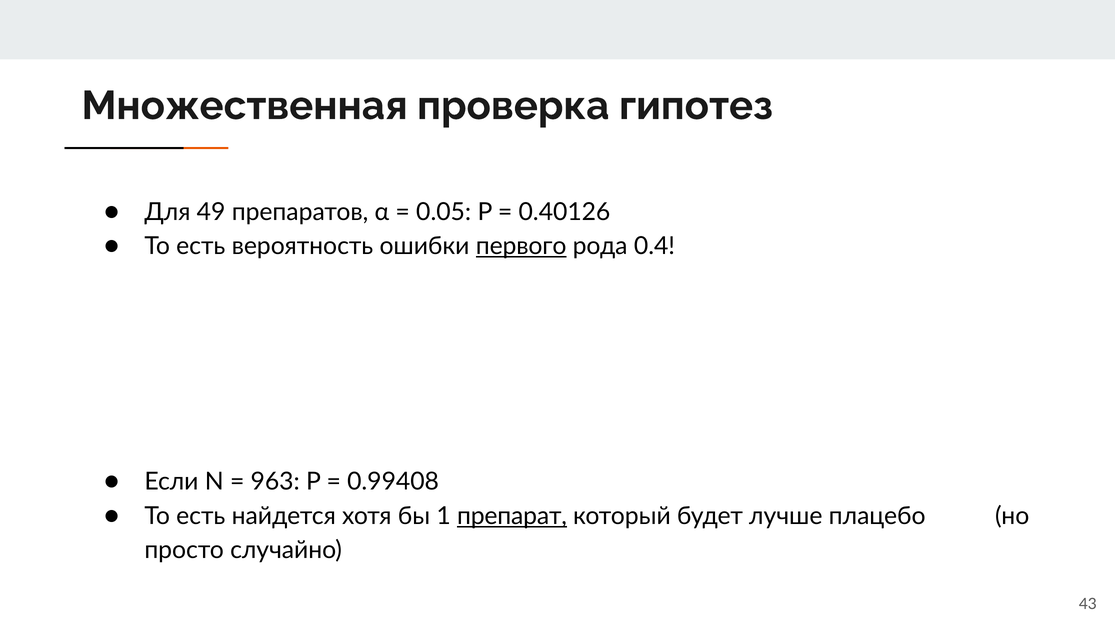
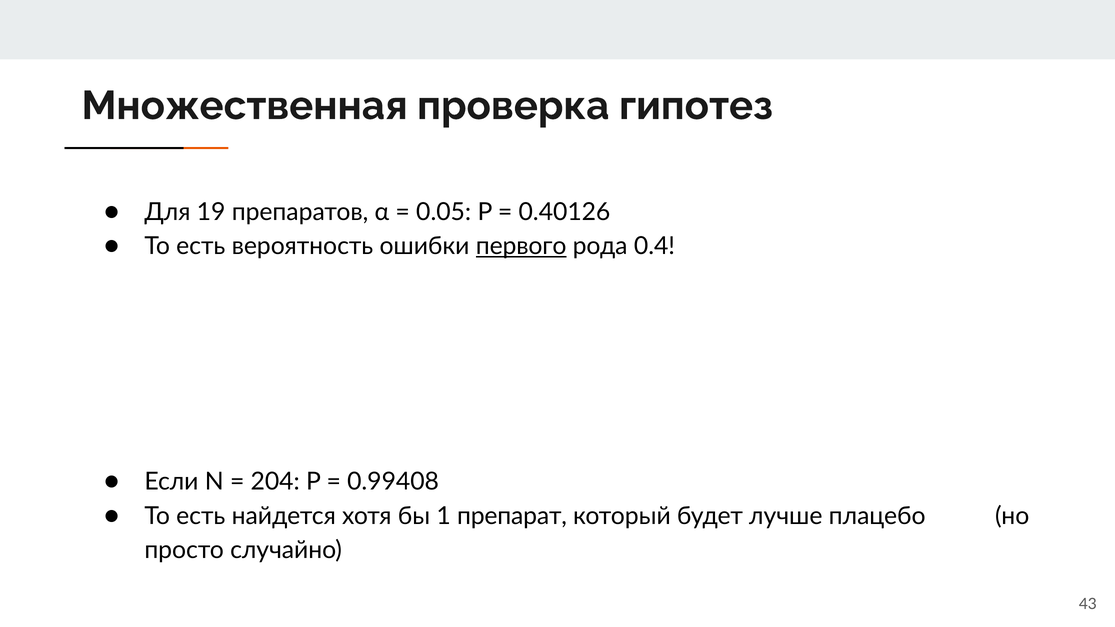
49: 49 -> 19
963: 963 -> 204
препарат underline: present -> none
